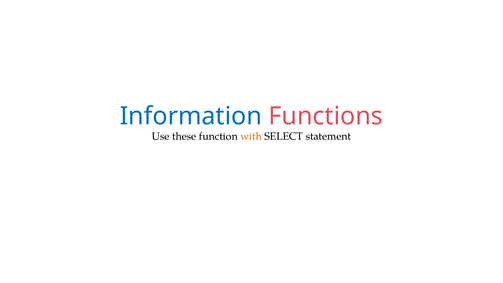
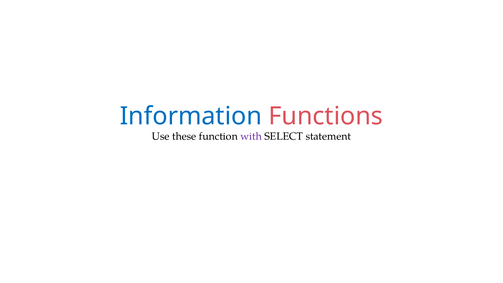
with colour: orange -> purple
